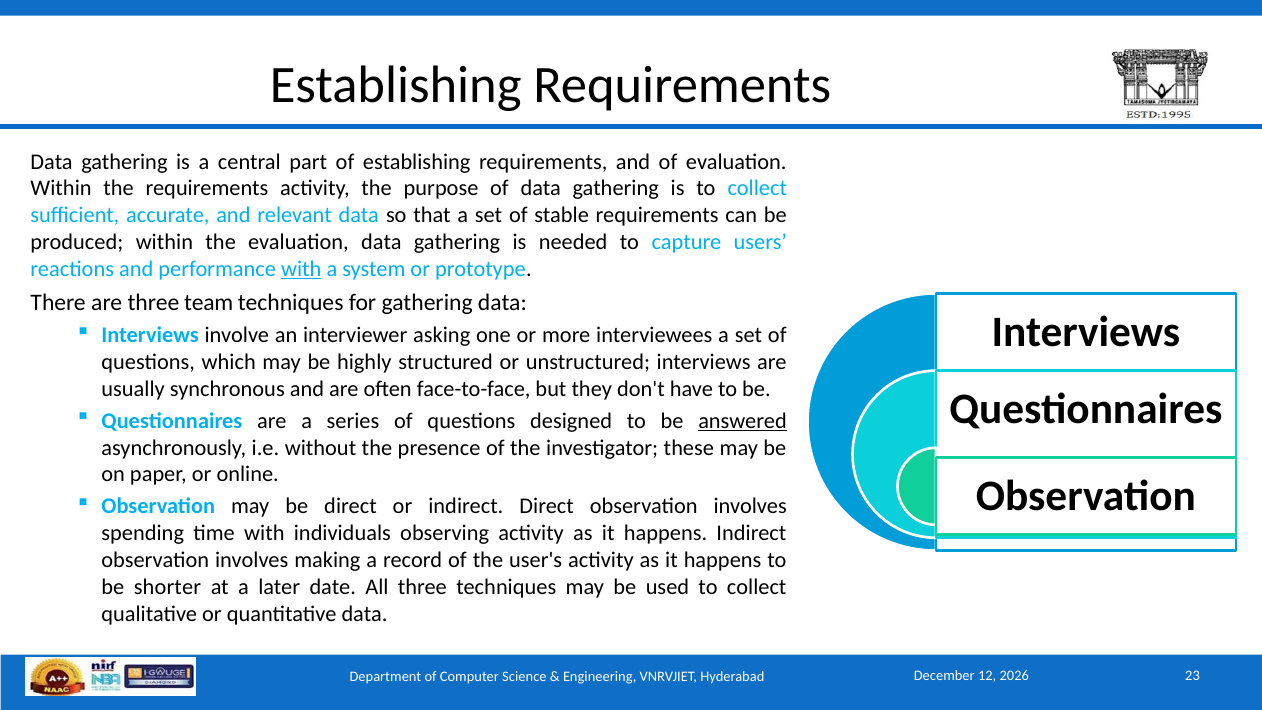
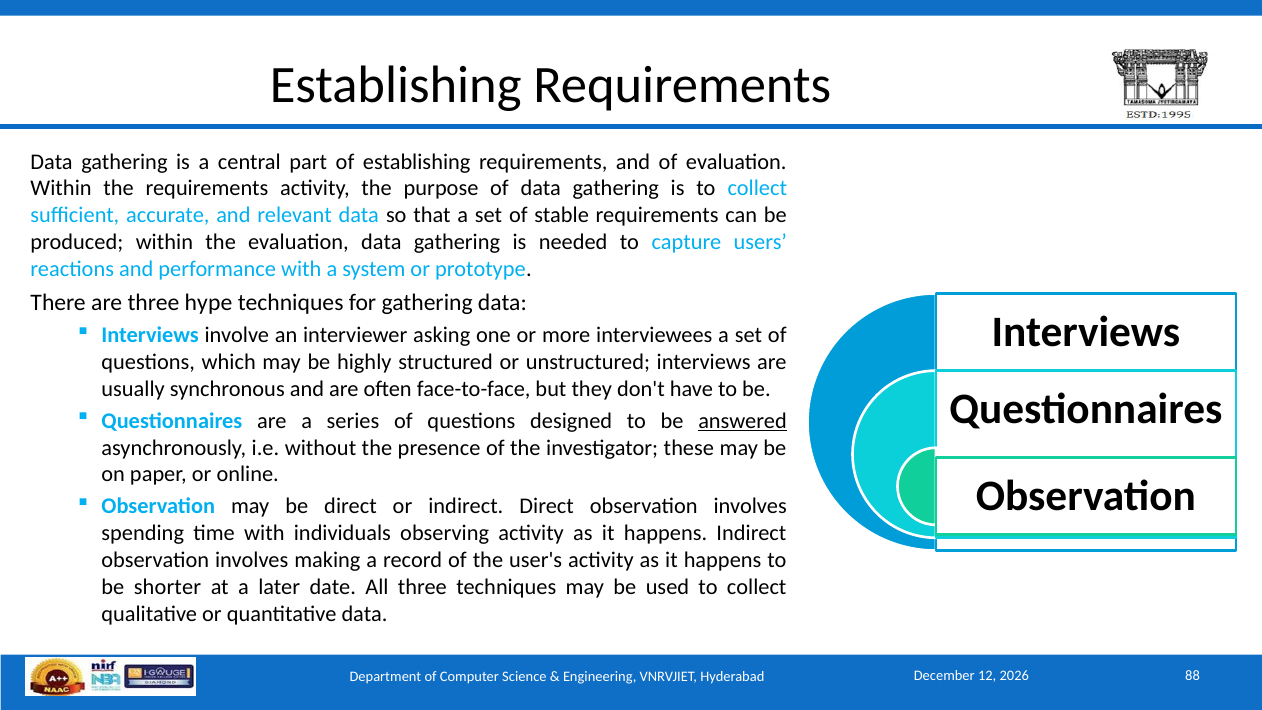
with at (301, 269) underline: present -> none
team: team -> hype
23: 23 -> 88
